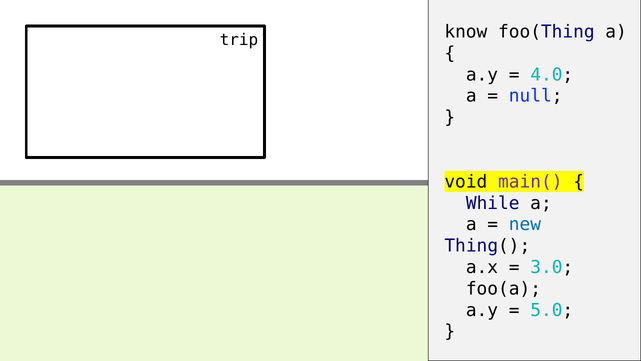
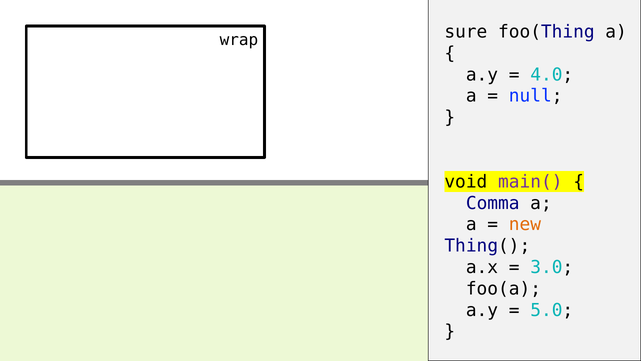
know: know -> sure
trip: trip -> wrap
While: While -> Comma
new colour: blue -> orange
